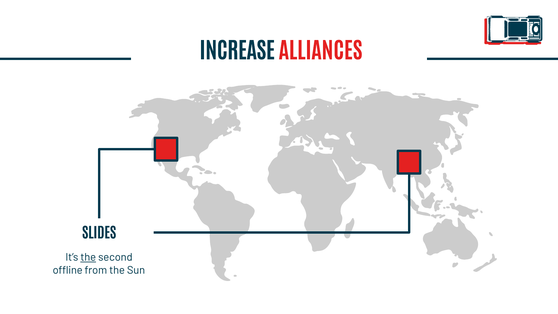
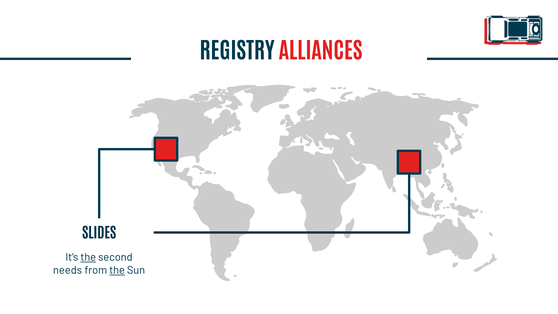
INCREASE: INCREASE -> REGISTRY
offline: offline -> needs
the at (117, 270) underline: none -> present
